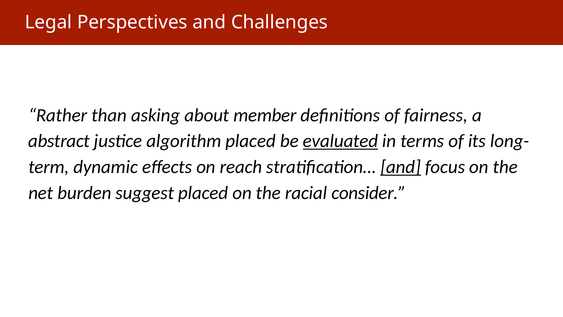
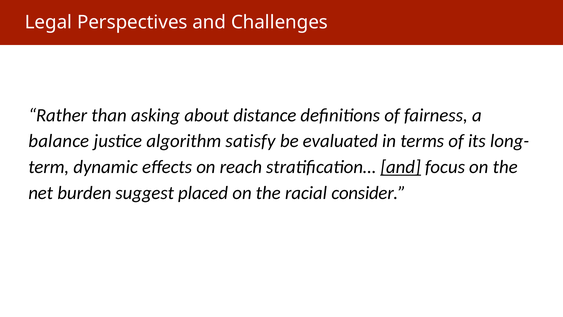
member: member -> distance
abstract: abstract -> balance
algorithm placed: placed -> satisfy
evaluated underline: present -> none
